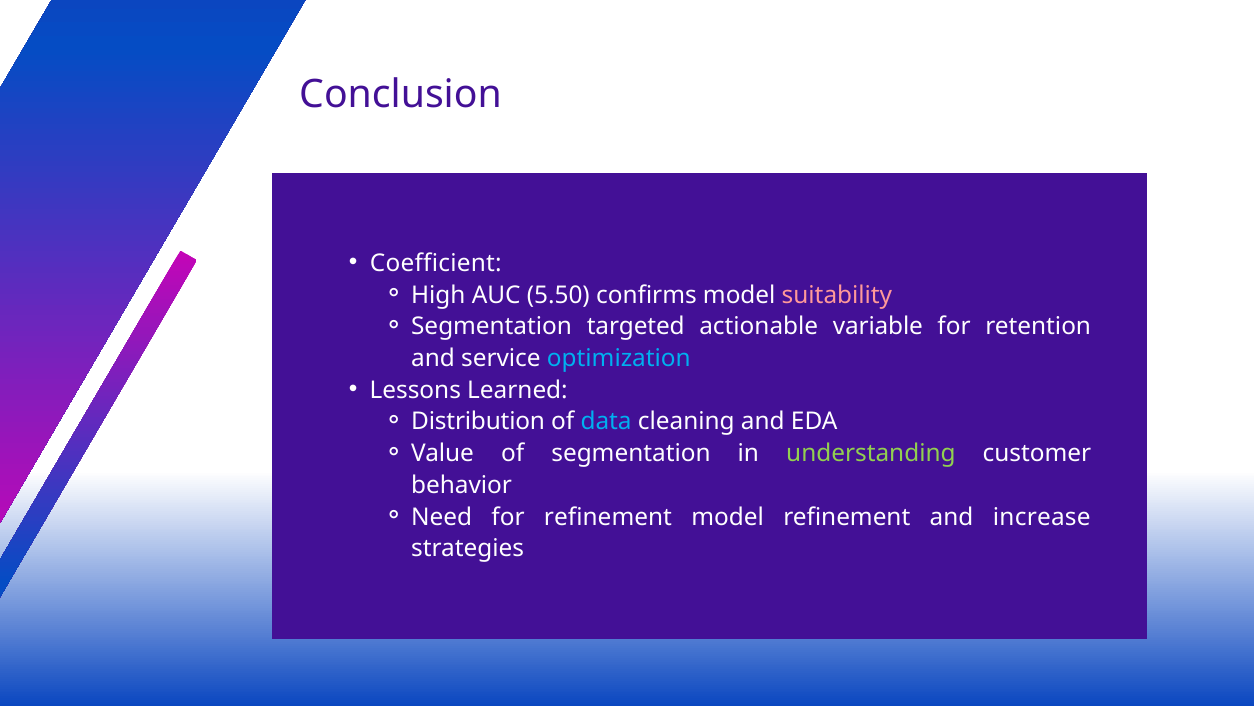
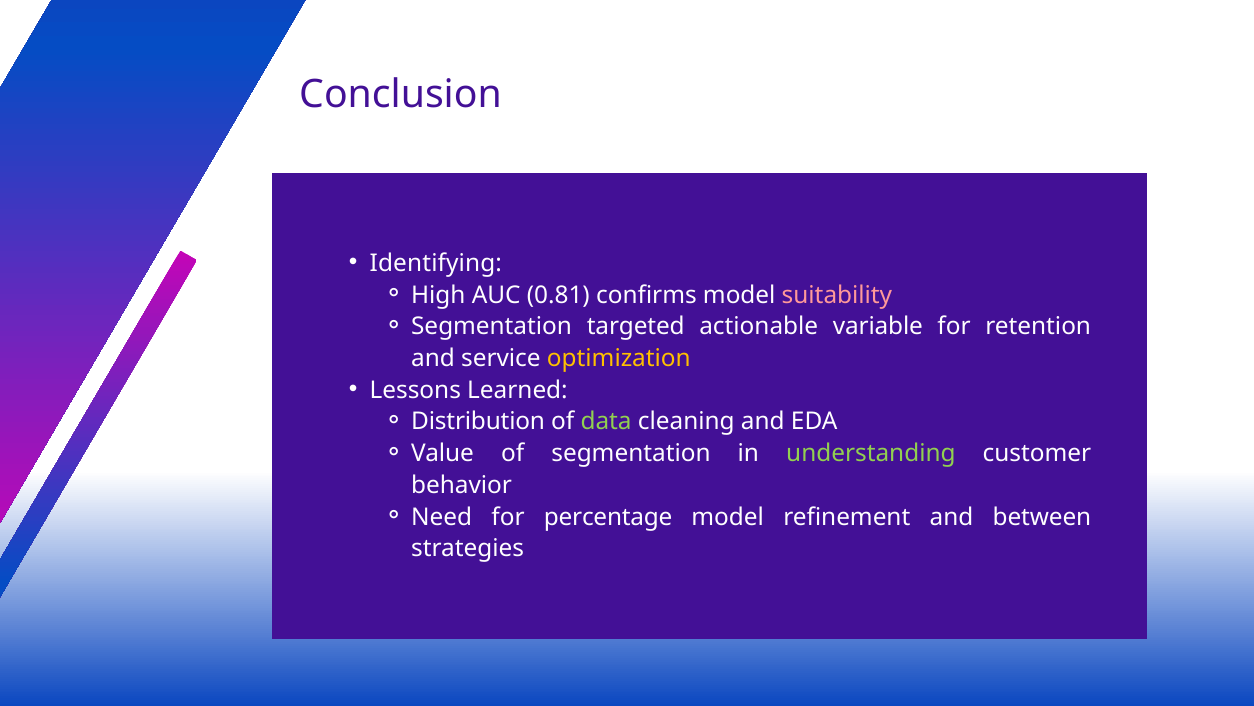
Coefficient: Coefficient -> Identifying
5.50: 5.50 -> 0.81
optimization colour: light blue -> yellow
data colour: light blue -> light green
for refinement: refinement -> percentage
increase: increase -> between
